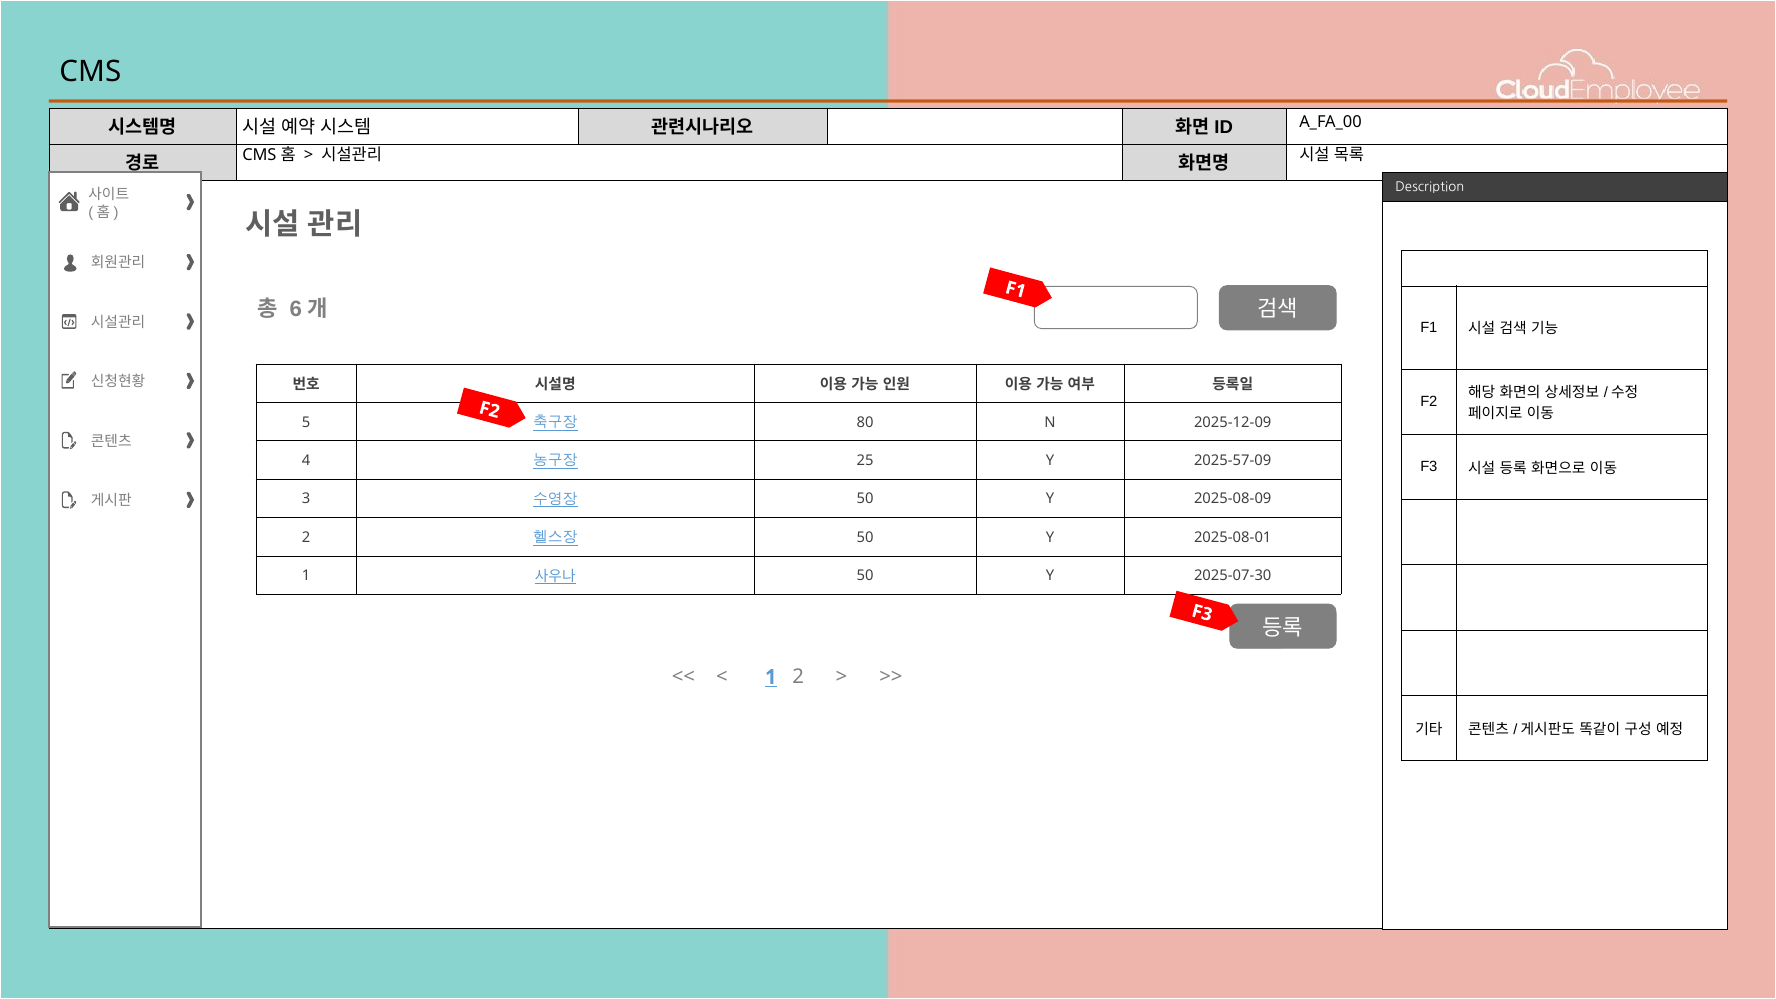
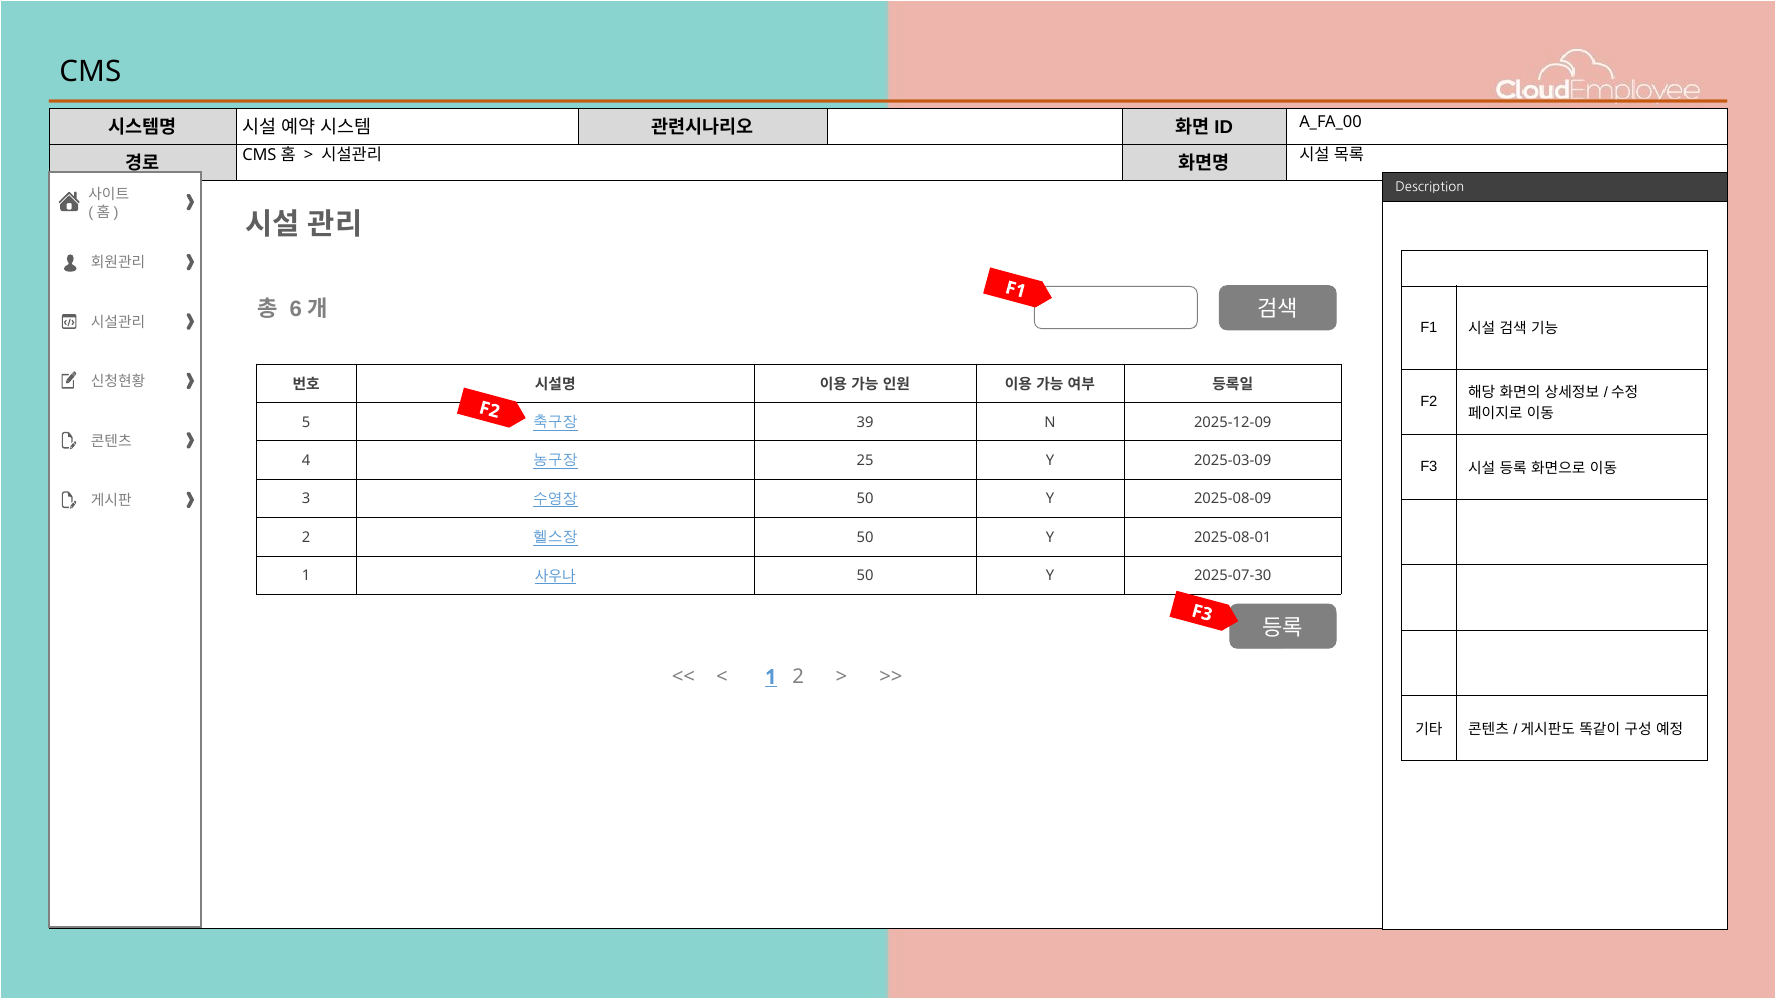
80: 80 -> 39
2025-57-09: 2025-57-09 -> 2025-03-09
